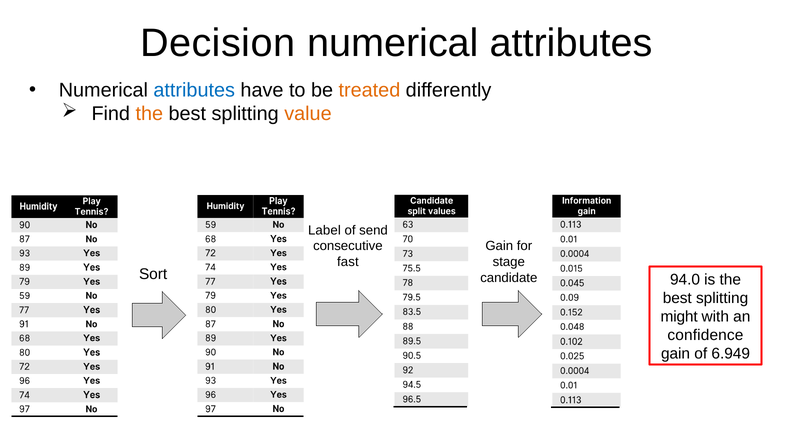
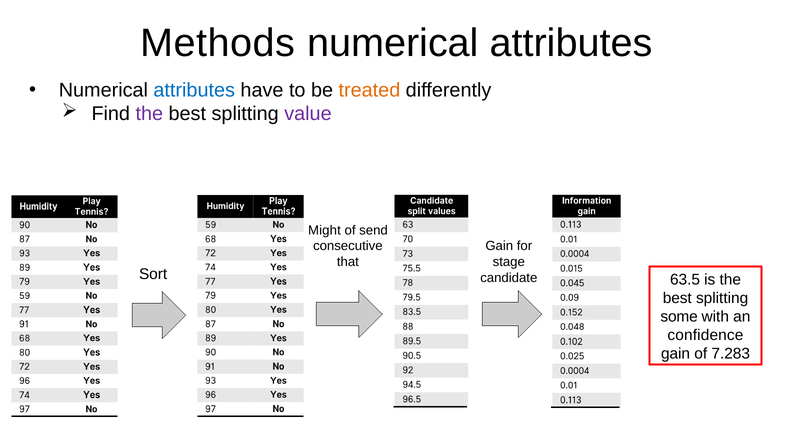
Decision: Decision -> Methods
the at (149, 114) colour: orange -> purple
value colour: orange -> purple
Label: Label -> Might
fast: fast -> that
94.0: 94.0 -> 63.5
might: might -> some
6.949: 6.949 -> 7.283
